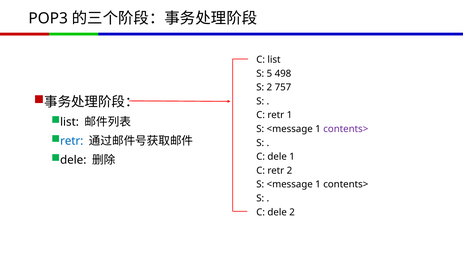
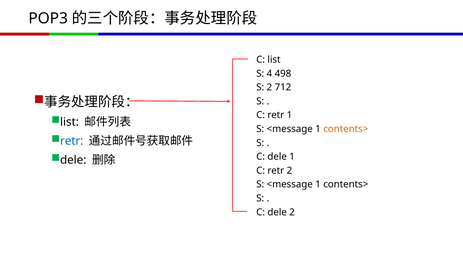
5: 5 -> 4
757: 757 -> 712
contents> at (346, 129) colour: purple -> orange
